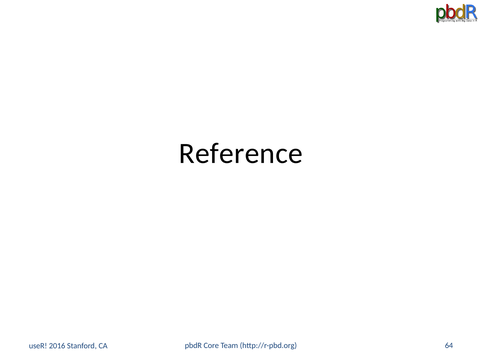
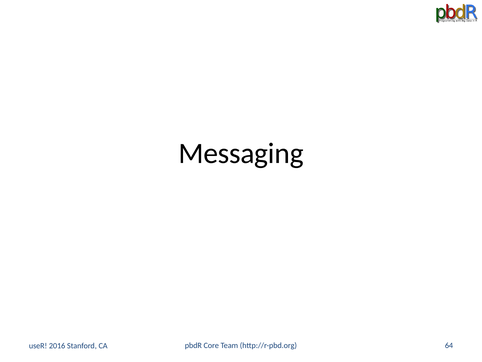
Reference: Reference -> Messaging
